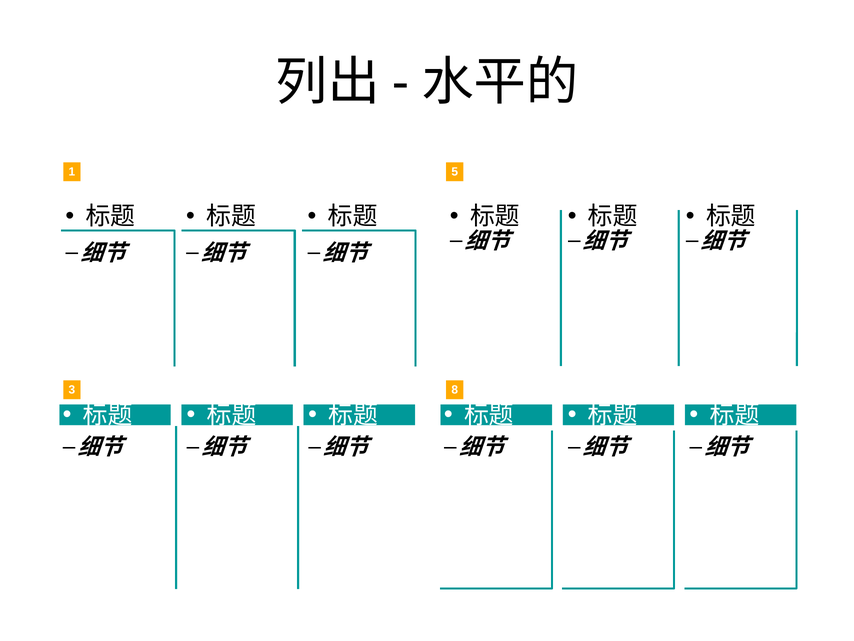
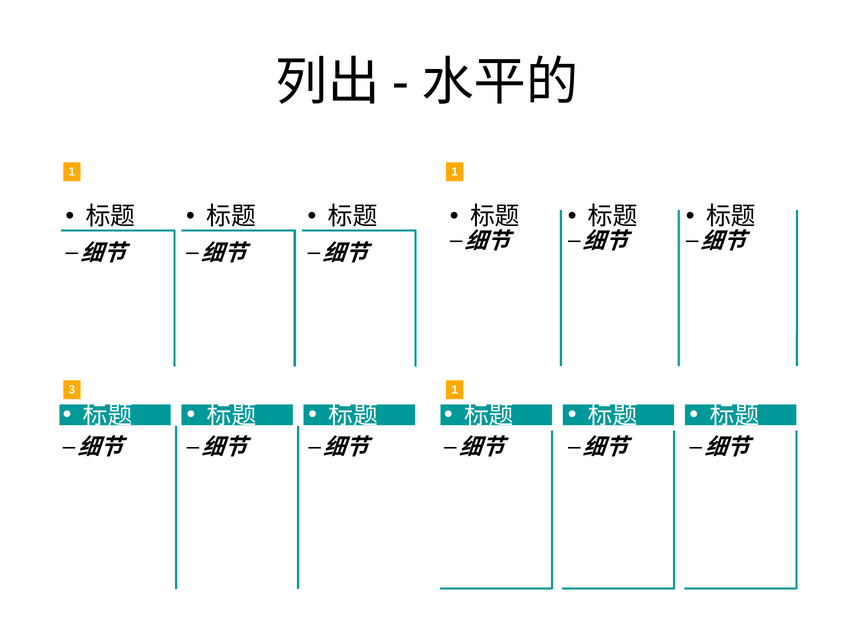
1 5: 5 -> 1
3 8: 8 -> 1
